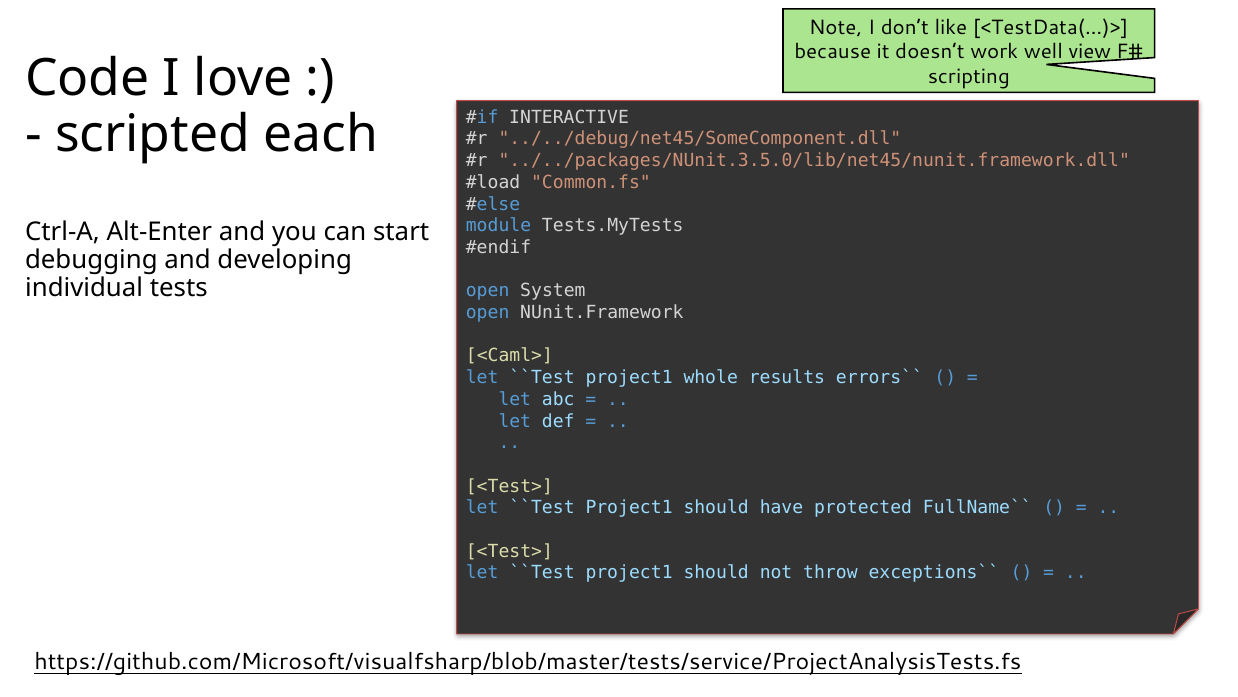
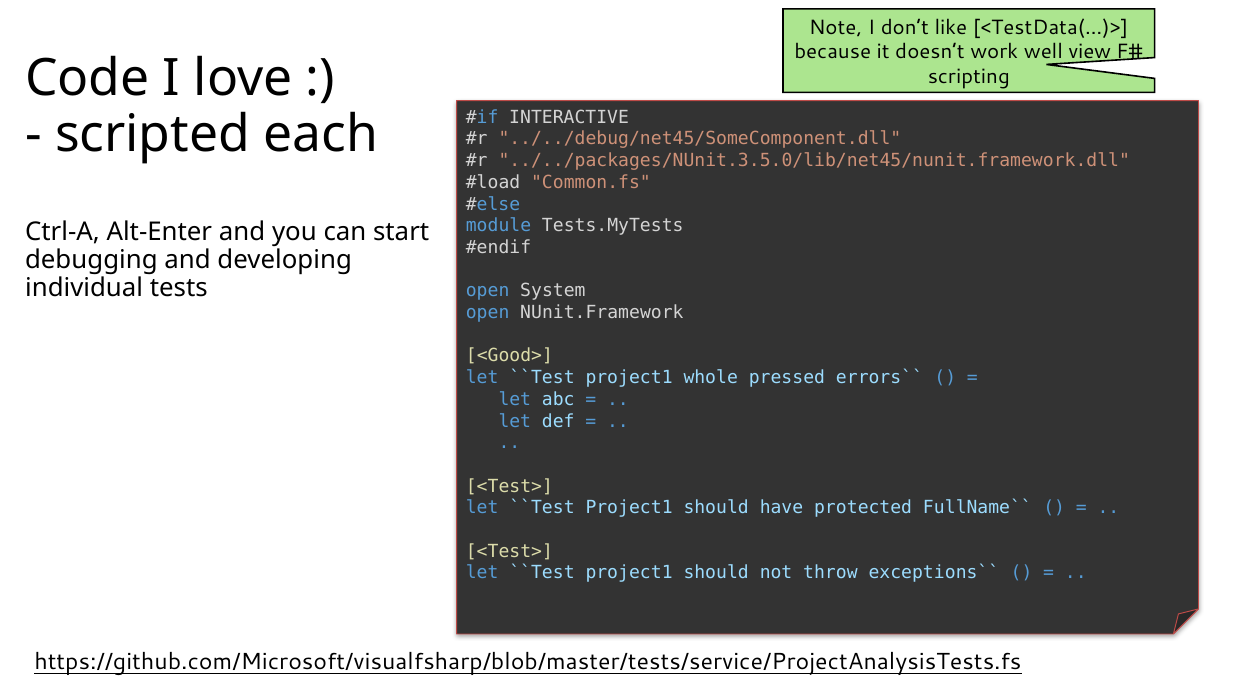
<Caml>: <Caml> -> <Good>
results: results -> pressed
